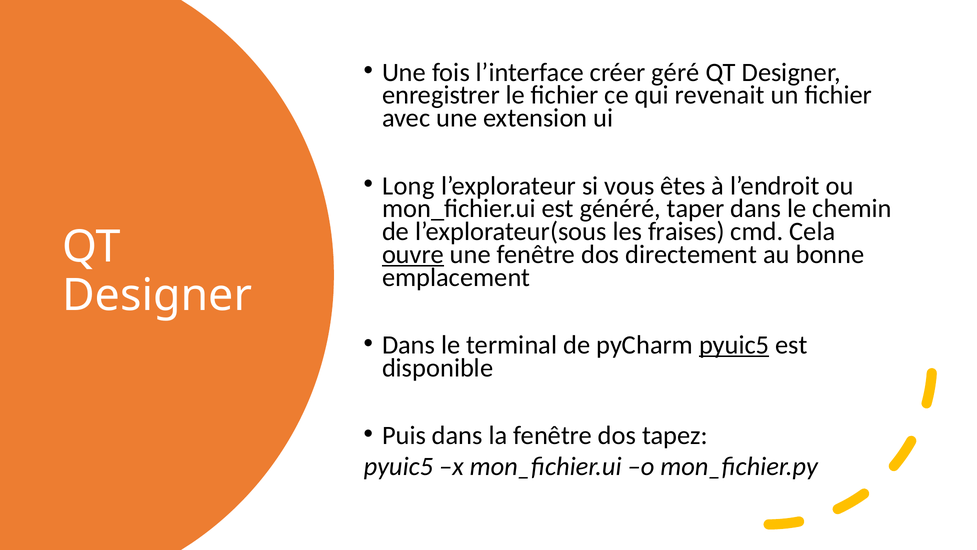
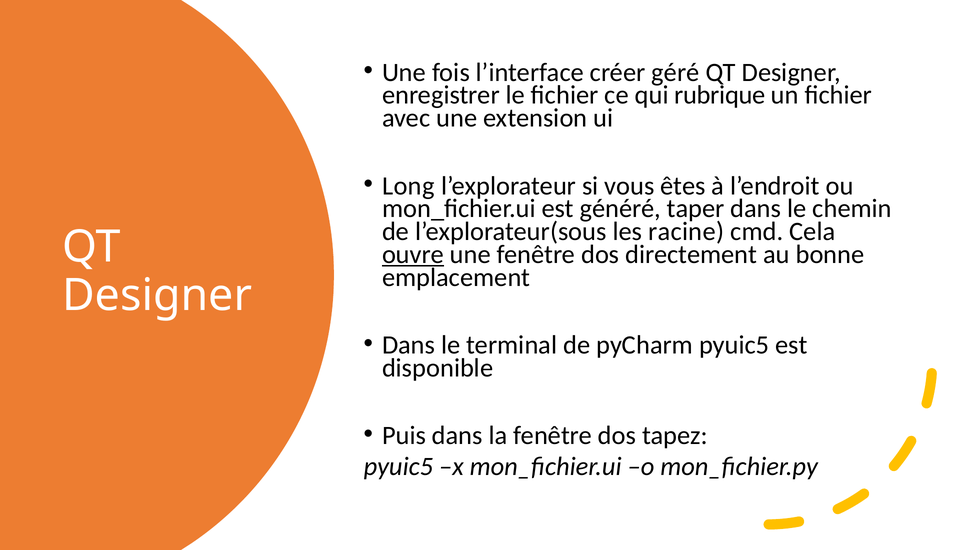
revenait: revenait -> rubrique
fraises: fraises -> racine
pyuic5 at (734, 345) underline: present -> none
